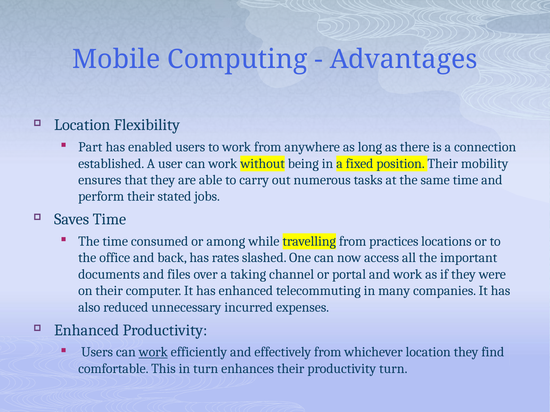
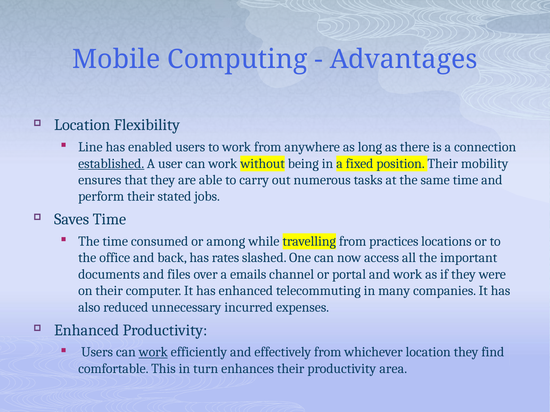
Part: Part -> Line
established underline: none -> present
taking: taking -> emails
productivity turn: turn -> area
